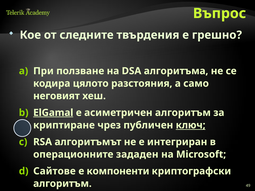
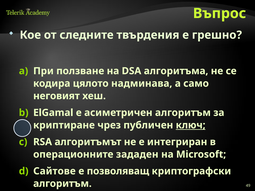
разстояния: разстояния -> надминава
ElGamal underline: present -> none
компоненти: компоненти -> позволяващ
